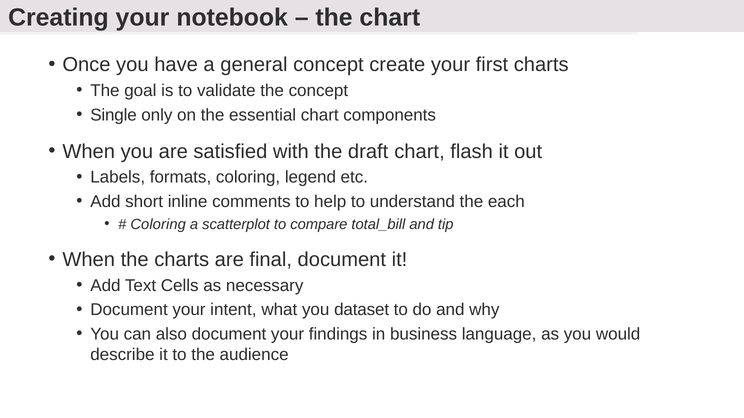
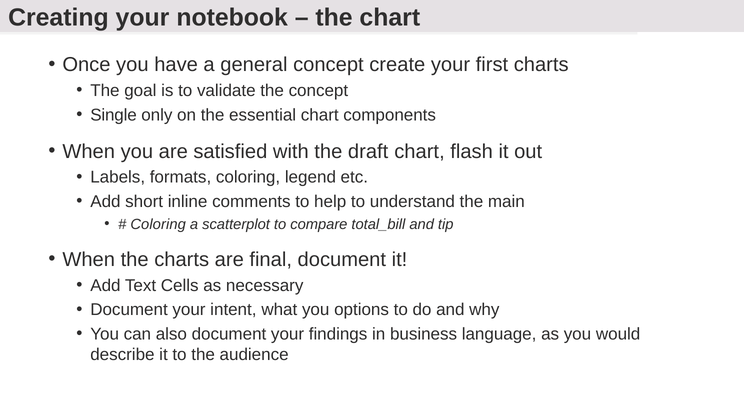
each: each -> main
dataset: dataset -> options
